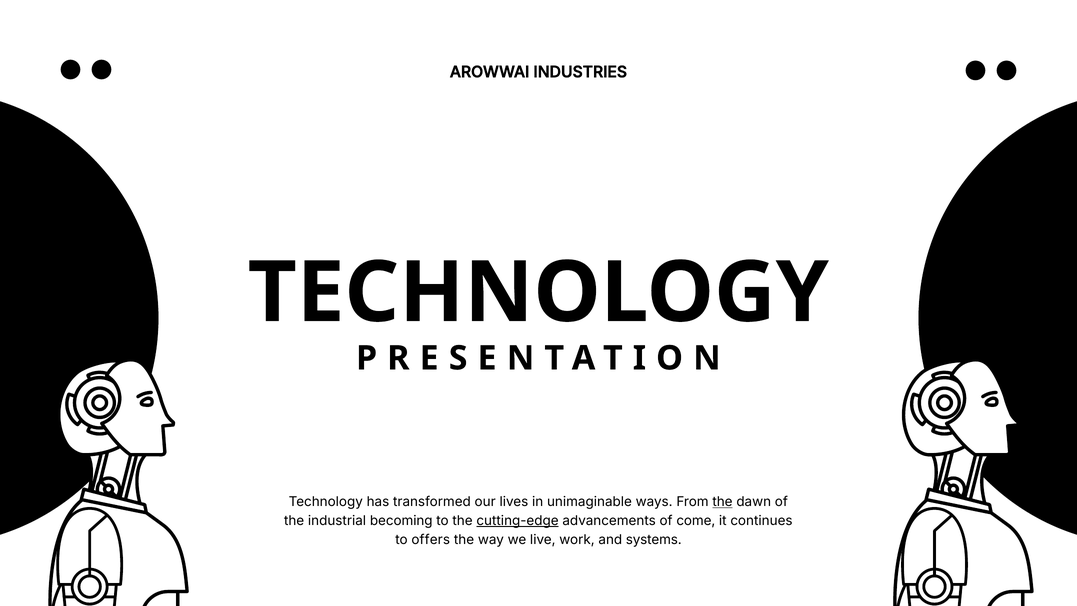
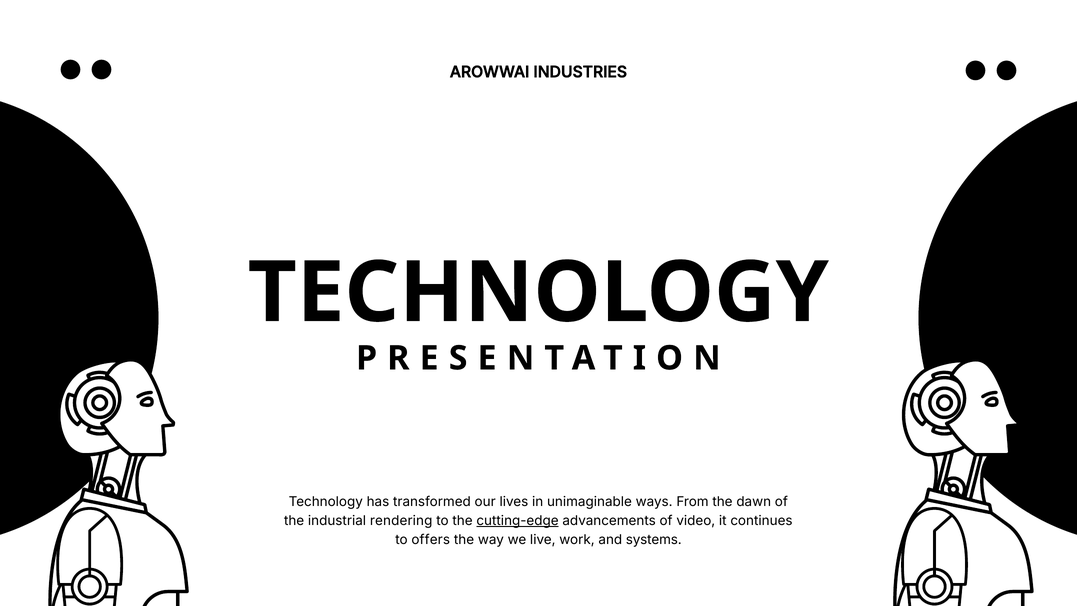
the at (722, 502) underline: present -> none
becoming: becoming -> rendering
come: come -> video
